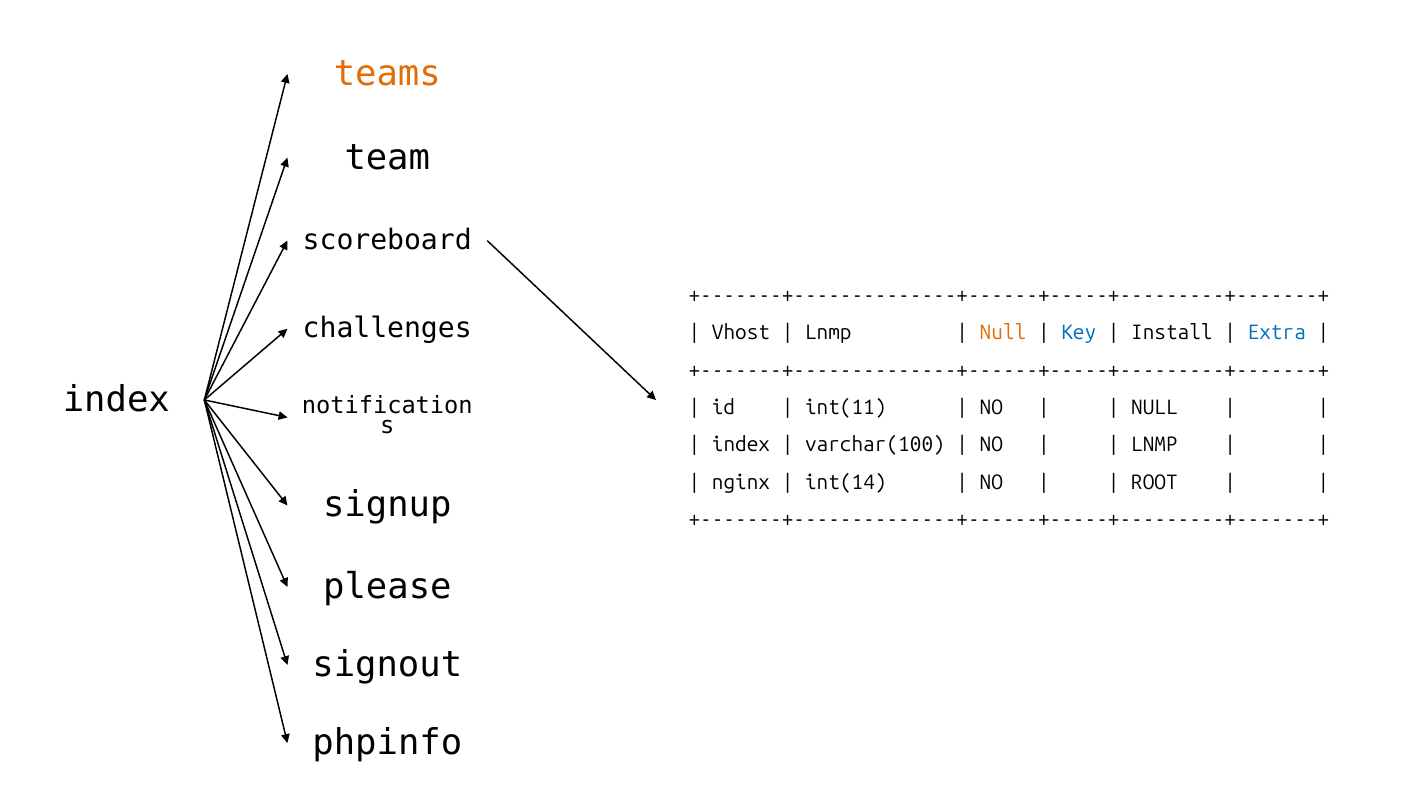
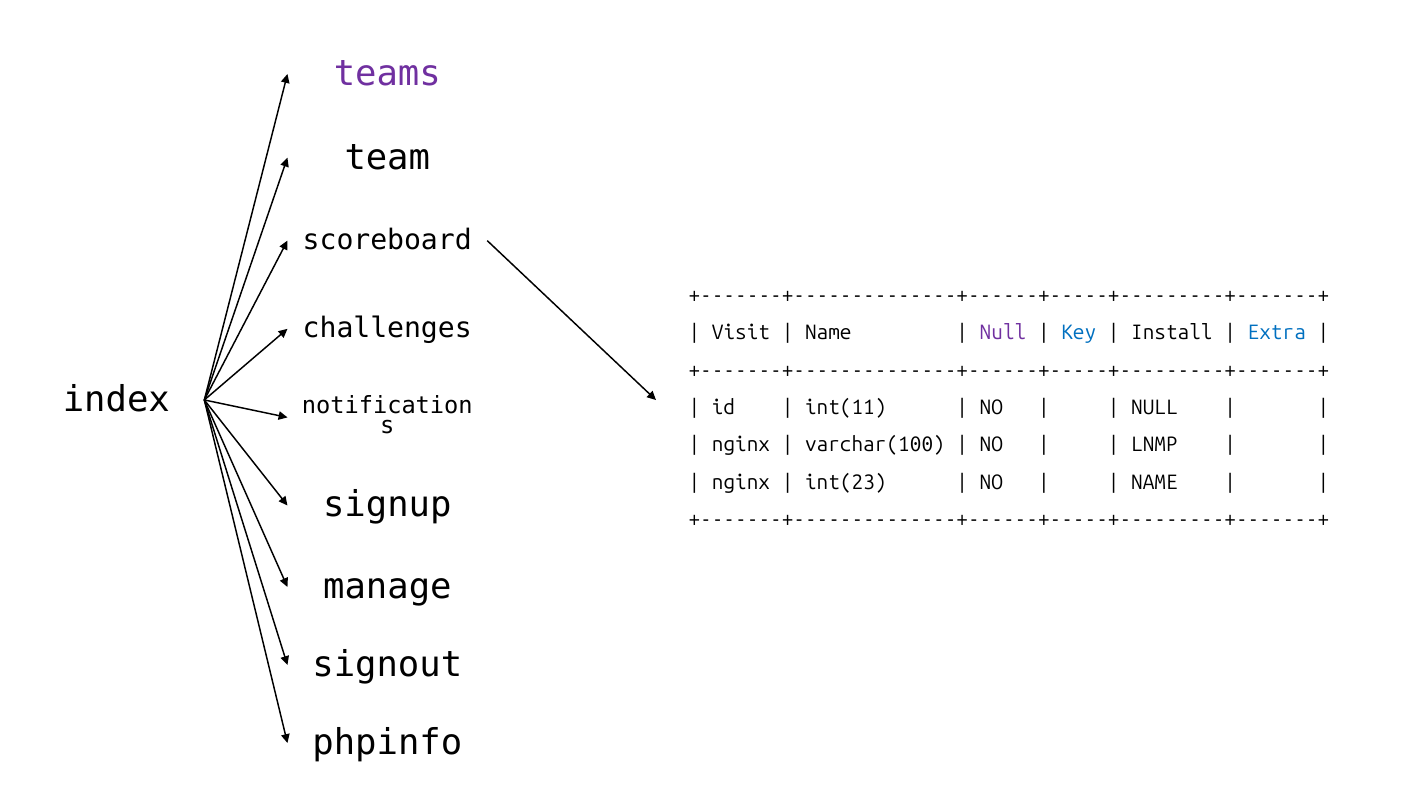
teams colour: orange -> purple
Vhost: Vhost -> Visit
Lnmp at (828, 333): Lnmp -> Name
Null at (1003, 333) colour: orange -> purple
index at (741, 445): index -> nginx
int(14: int(14 -> int(23
ROOT at (1154, 483): ROOT -> NAME
please: please -> manage
